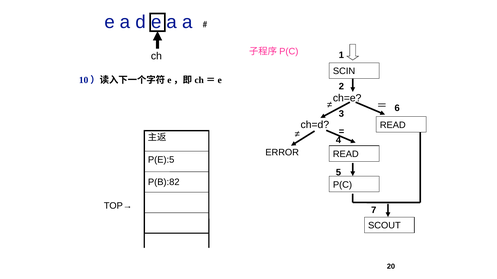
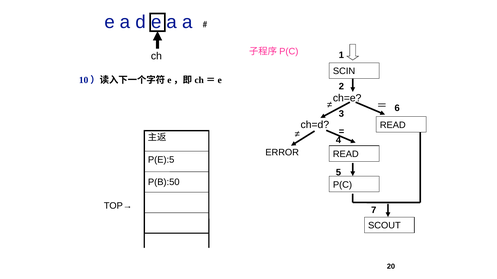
P(B):82: P(B):82 -> P(B):50
